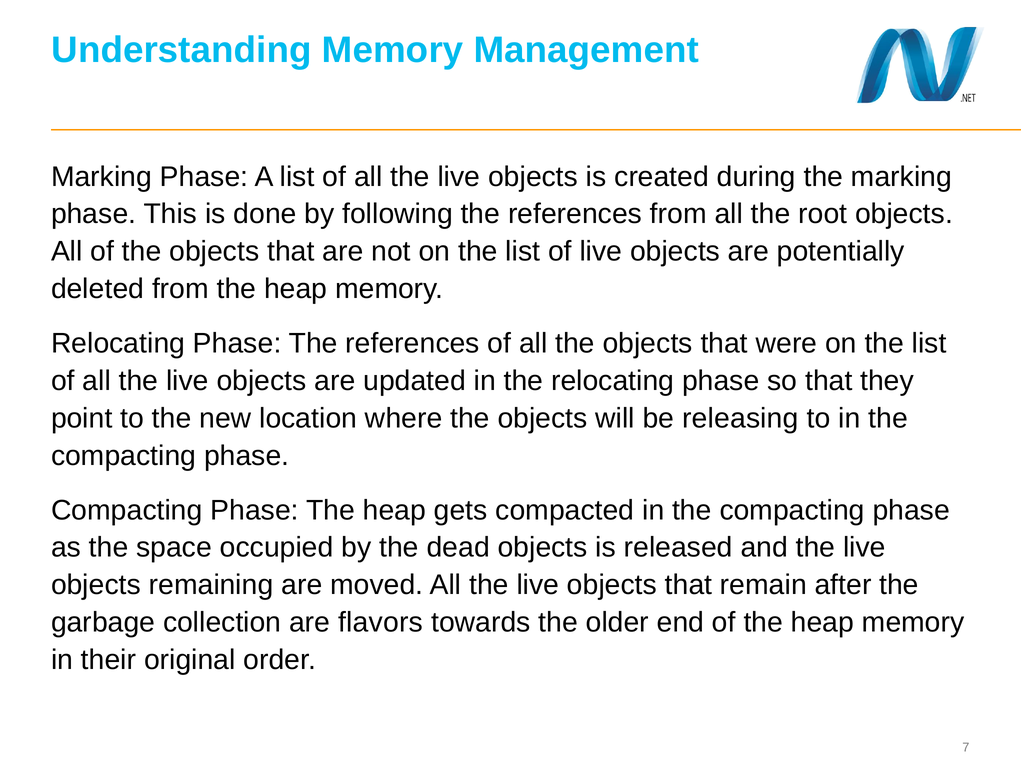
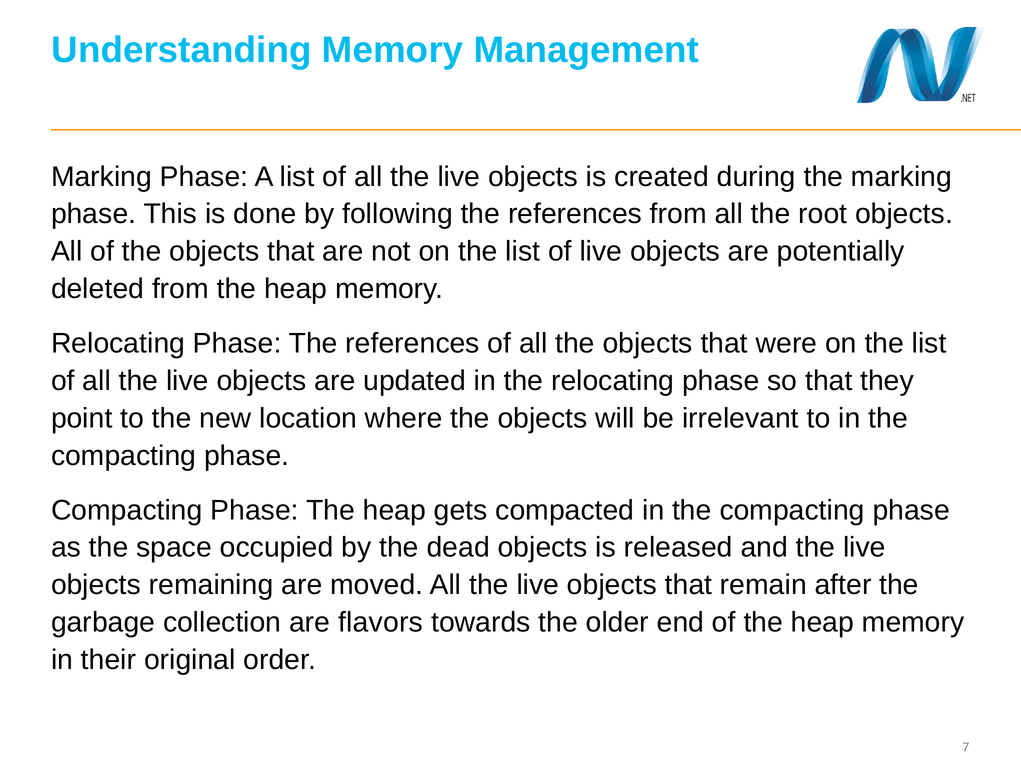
releasing: releasing -> irrelevant
